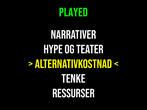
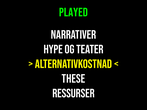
TENKE: TENKE -> THESE
